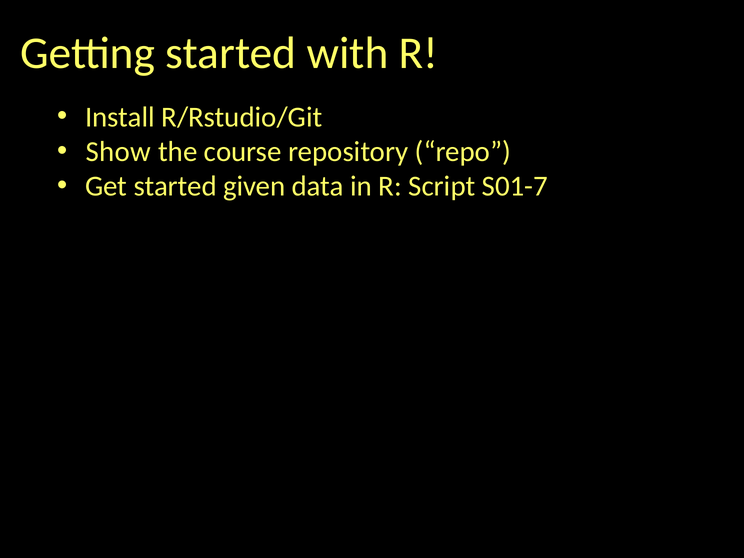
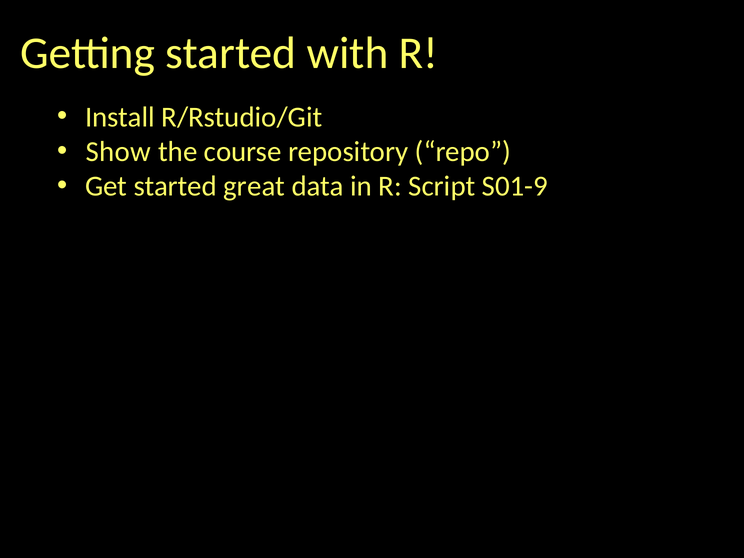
given: given -> great
S01-7: S01-7 -> S01-9
